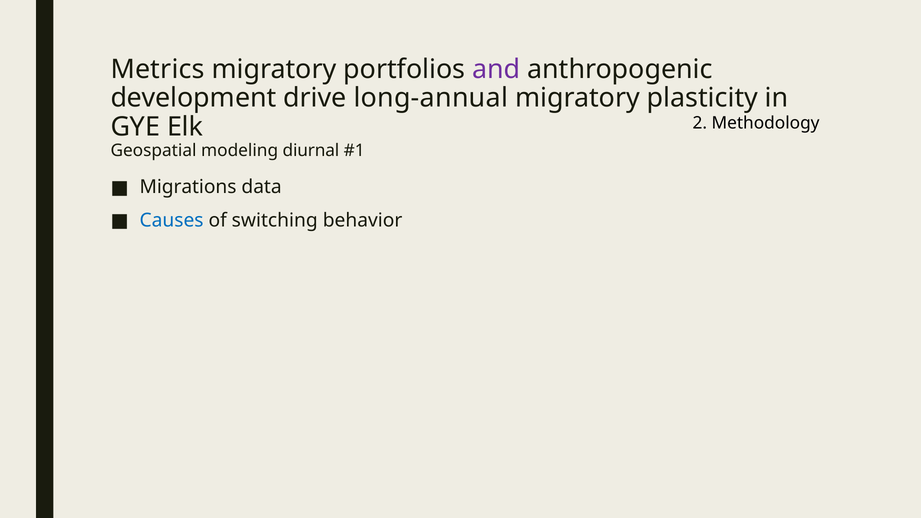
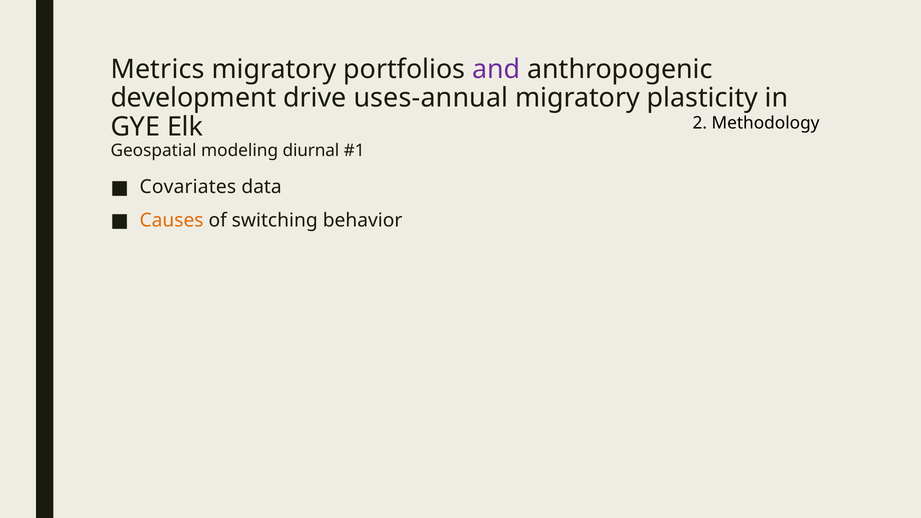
long-annual: long-annual -> uses-annual
Migrations: Migrations -> Covariates
Causes colour: blue -> orange
